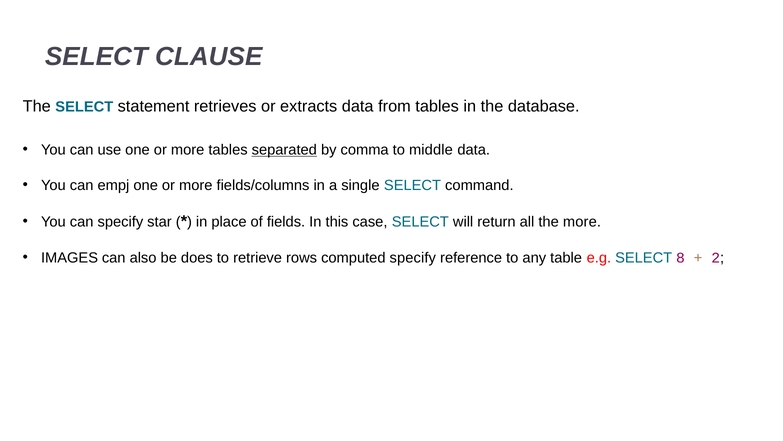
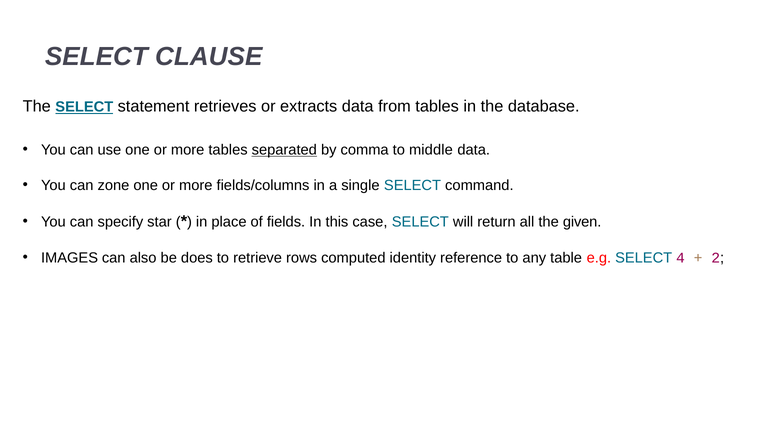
SELECT at (84, 107) underline: none -> present
empj: empj -> zone
the more: more -> given
computed specify: specify -> identity
8: 8 -> 4
